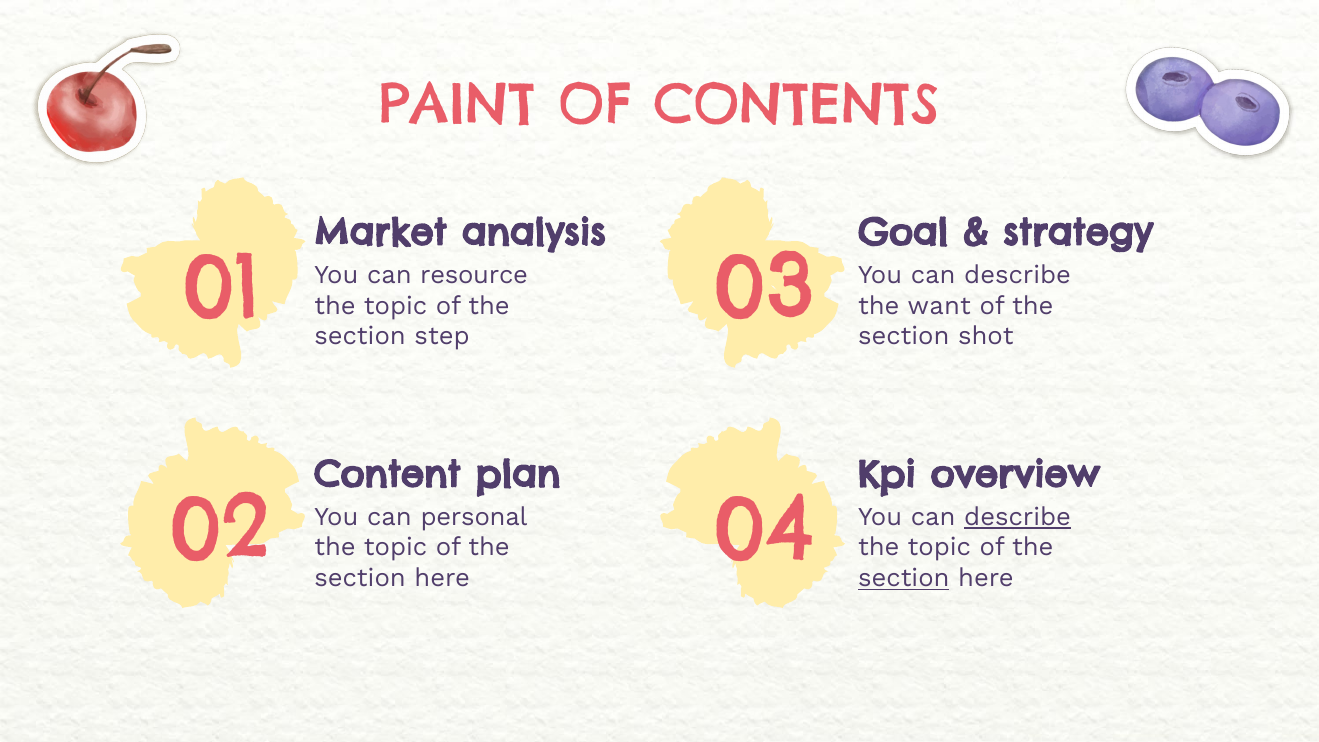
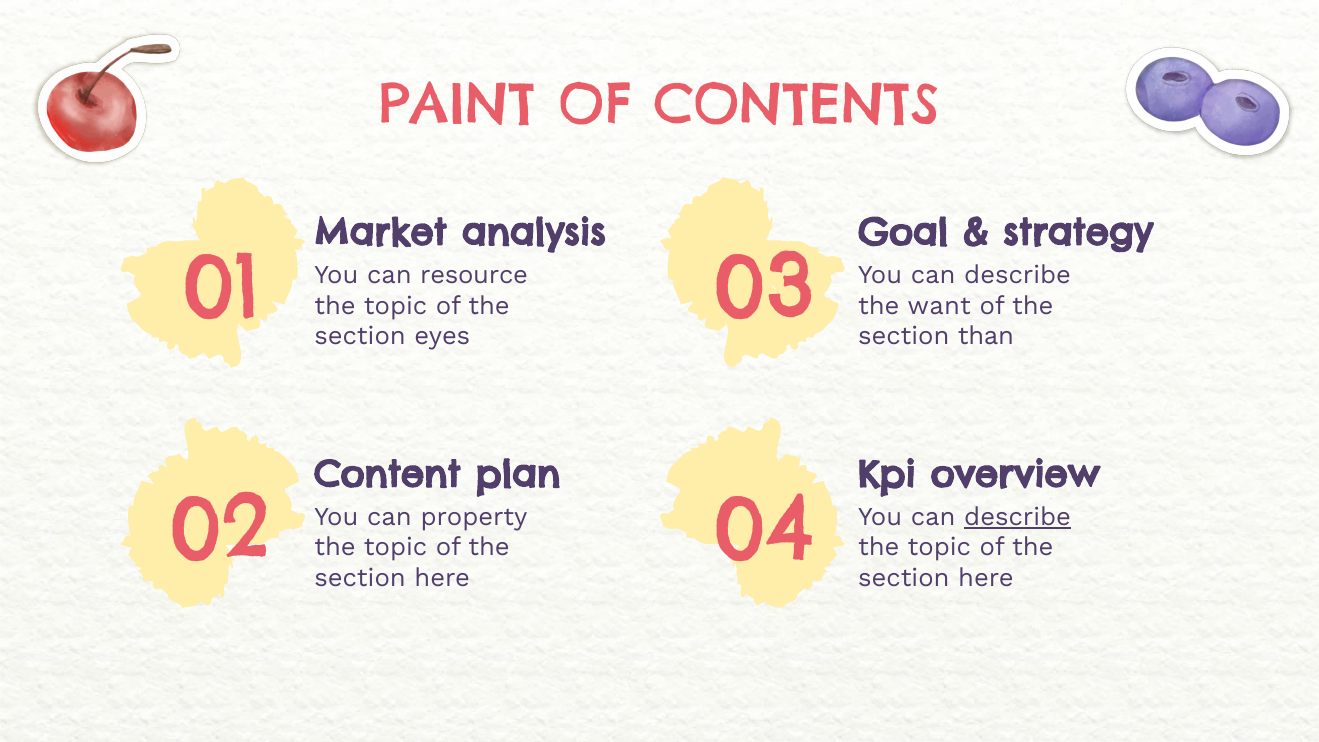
step: step -> eyes
shot: shot -> than
personal: personal -> property
section at (904, 578) underline: present -> none
